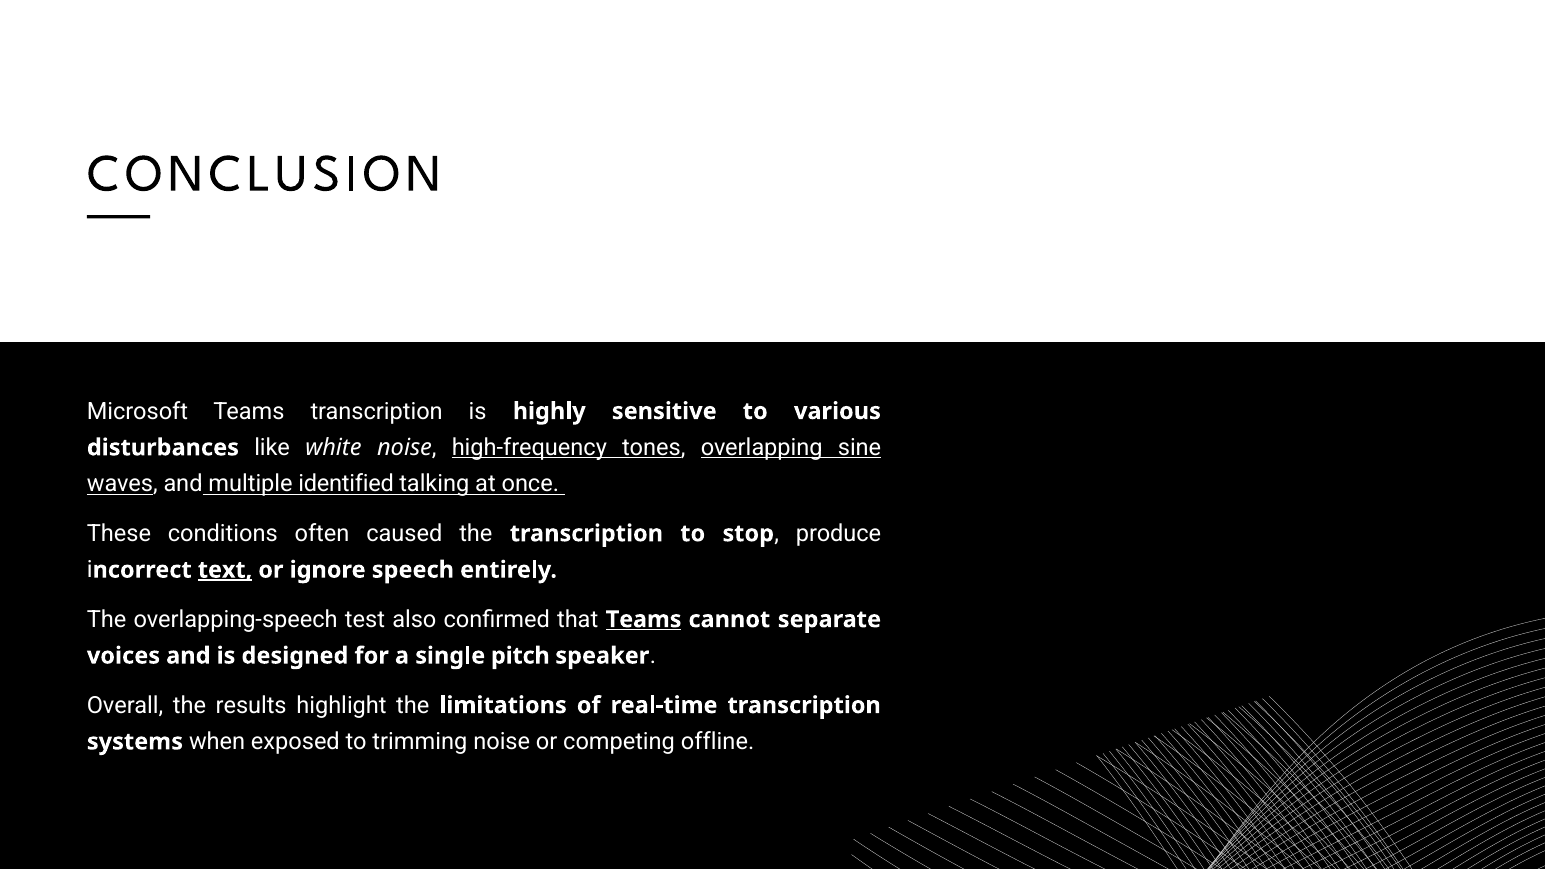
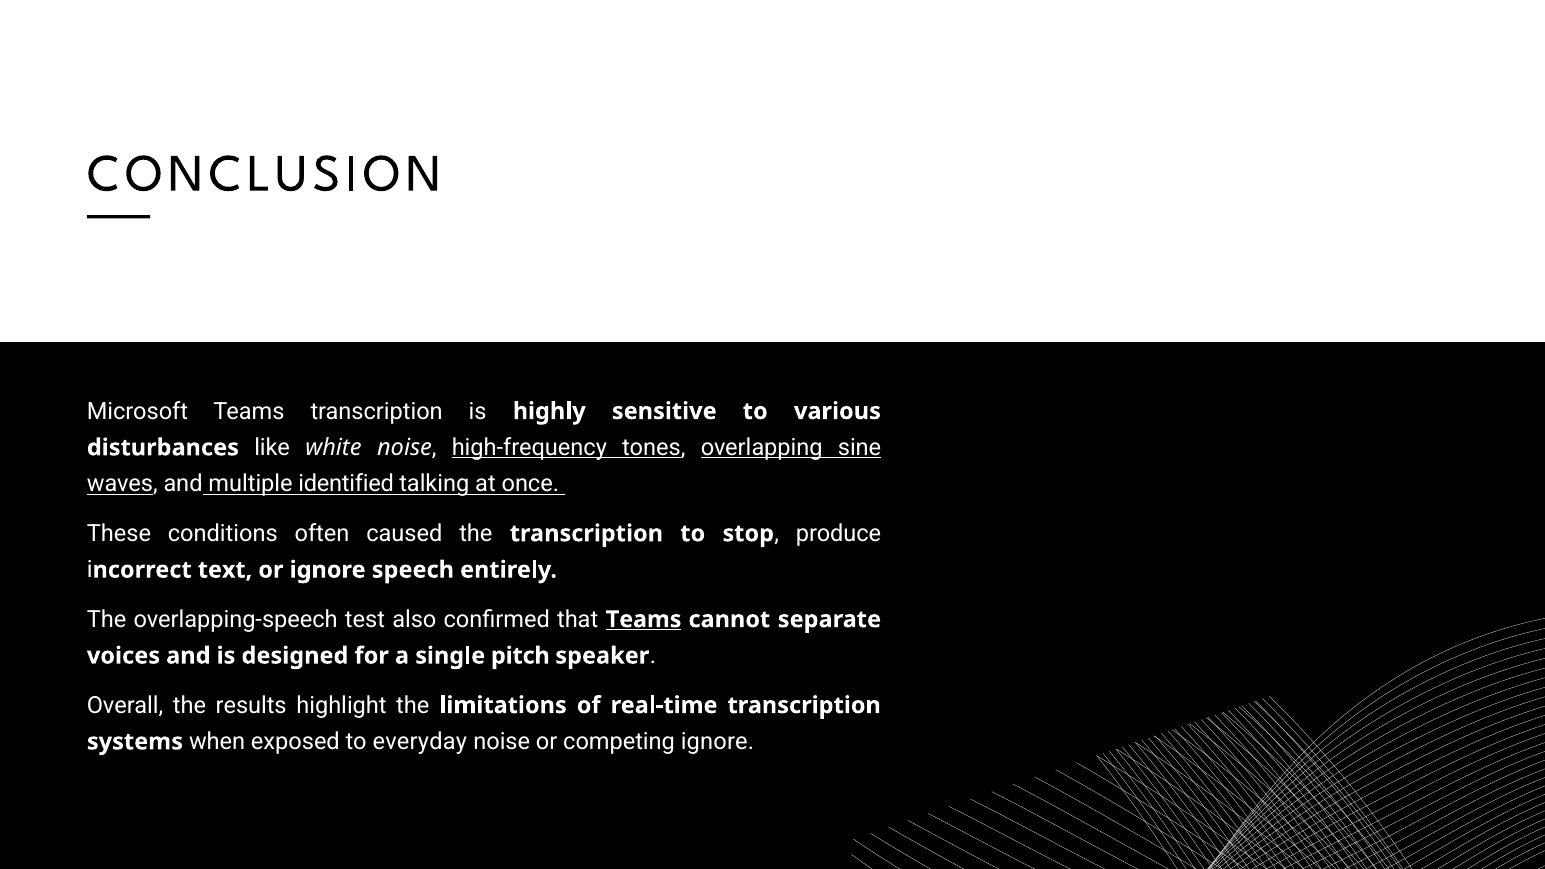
text underline: present -> none
trimming: trimming -> everyday
competing offline: offline -> ignore
